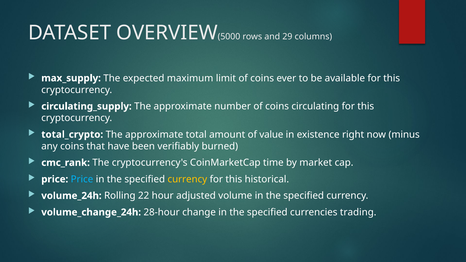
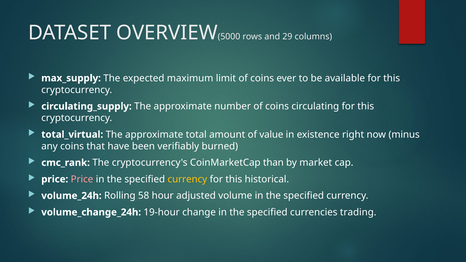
total_crypto: total_crypto -> total_virtual
time: time -> than
Price at (82, 179) colour: light blue -> pink
22: 22 -> 58
28-hour: 28-hour -> 19-hour
